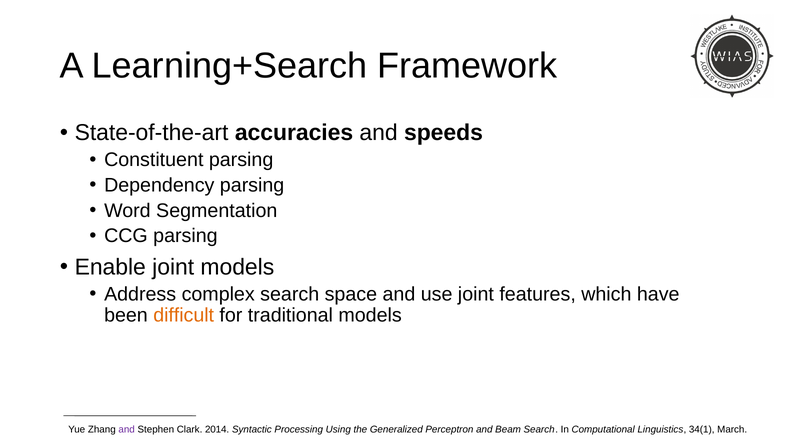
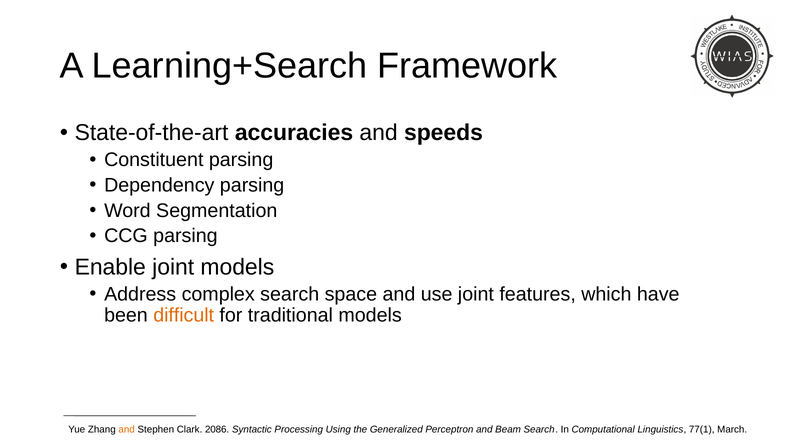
and at (127, 430) colour: purple -> orange
2014: 2014 -> 2086
34(1: 34(1 -> 77(1
